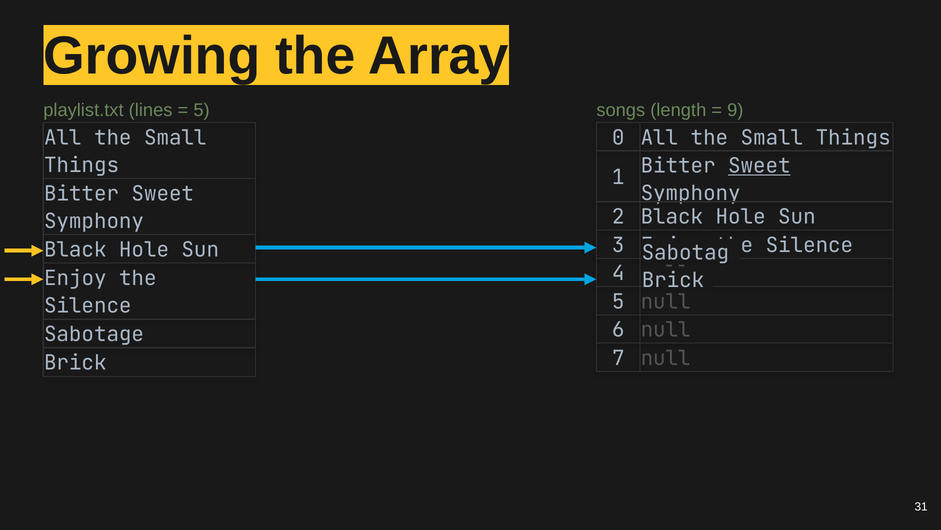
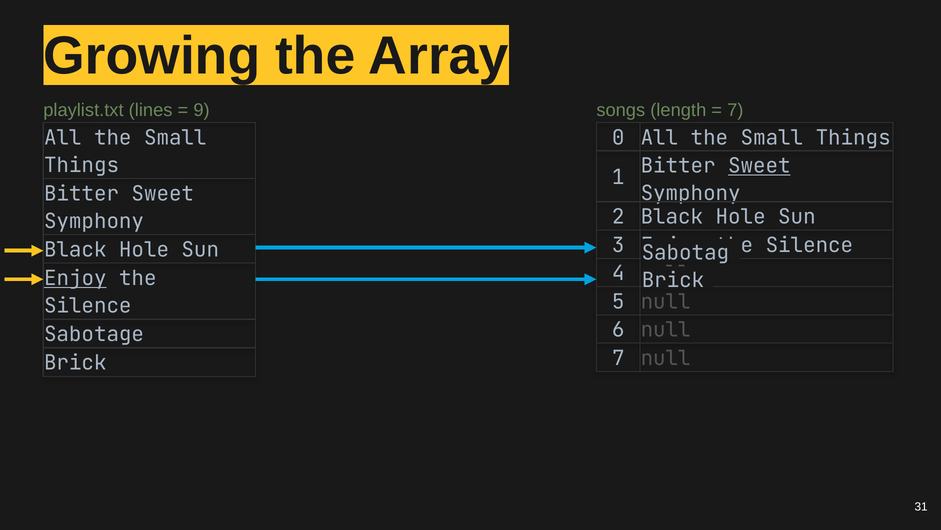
5 at (202, 110): 5 -> 9
9 at (735, 110): 9 -> 7
Enjoy at (75, 278) underline: none -> present
